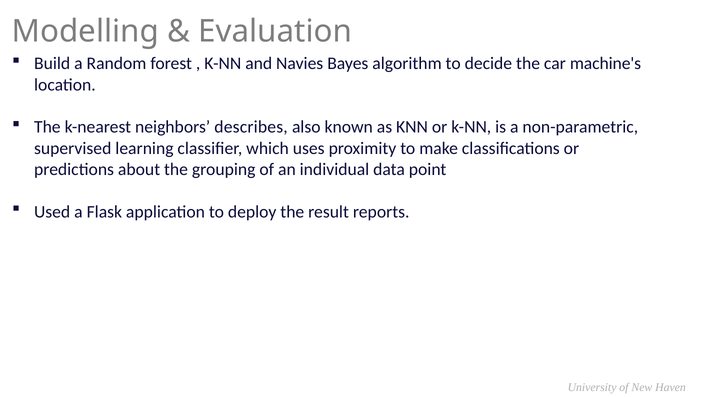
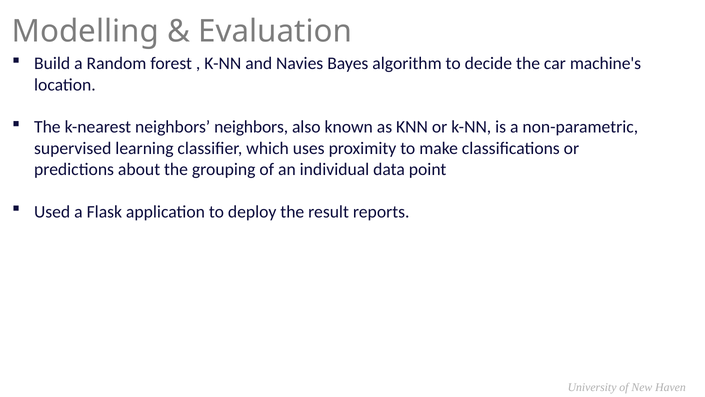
neighbors describes: describes -> neighbors
